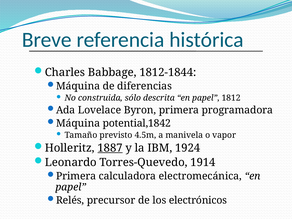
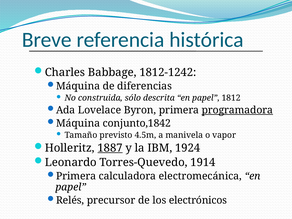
1812-1844: 1812-1844 -> 1812-1242
programadora underline: none -> present
potential,1842: potential,1842 -> conjunto,1842
